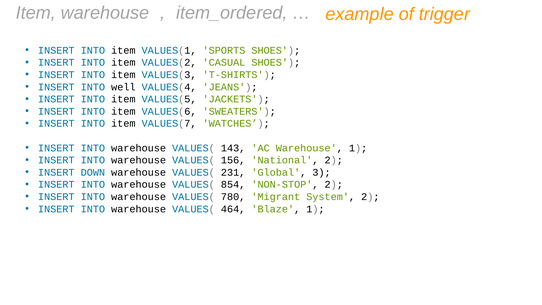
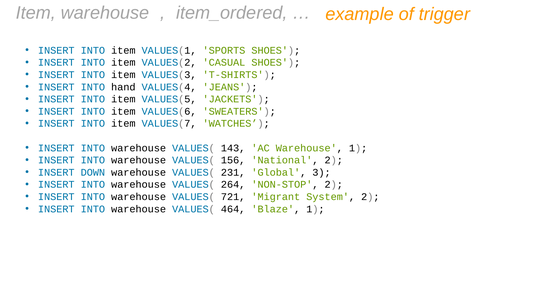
well: well -> hand
854: 854 -> 264
780: 780 -> 721
